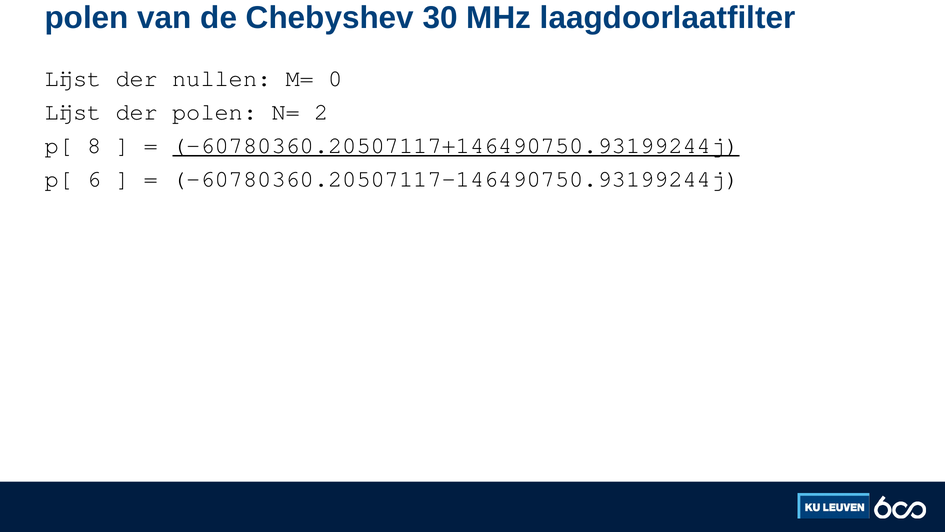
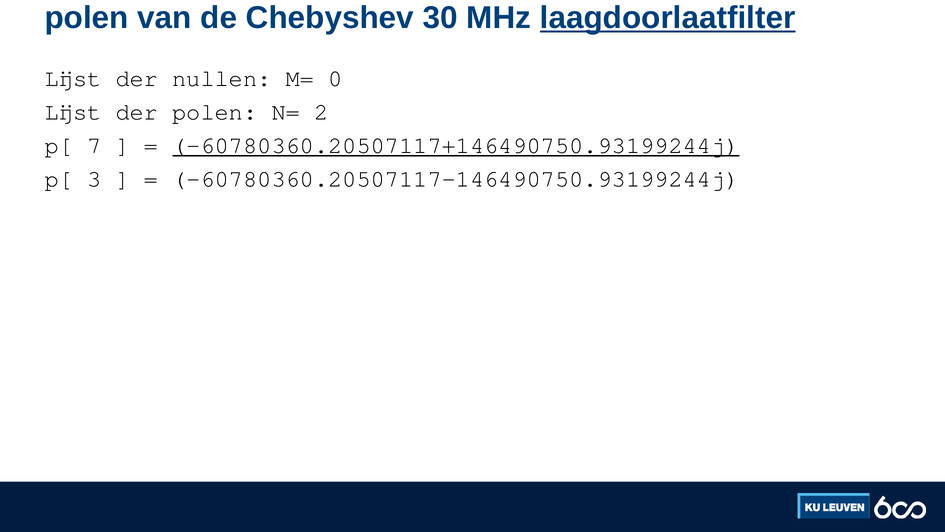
laagdoorlaatfilter underline: none -> present
8: 8 -> 7
6: 6 -> 3
